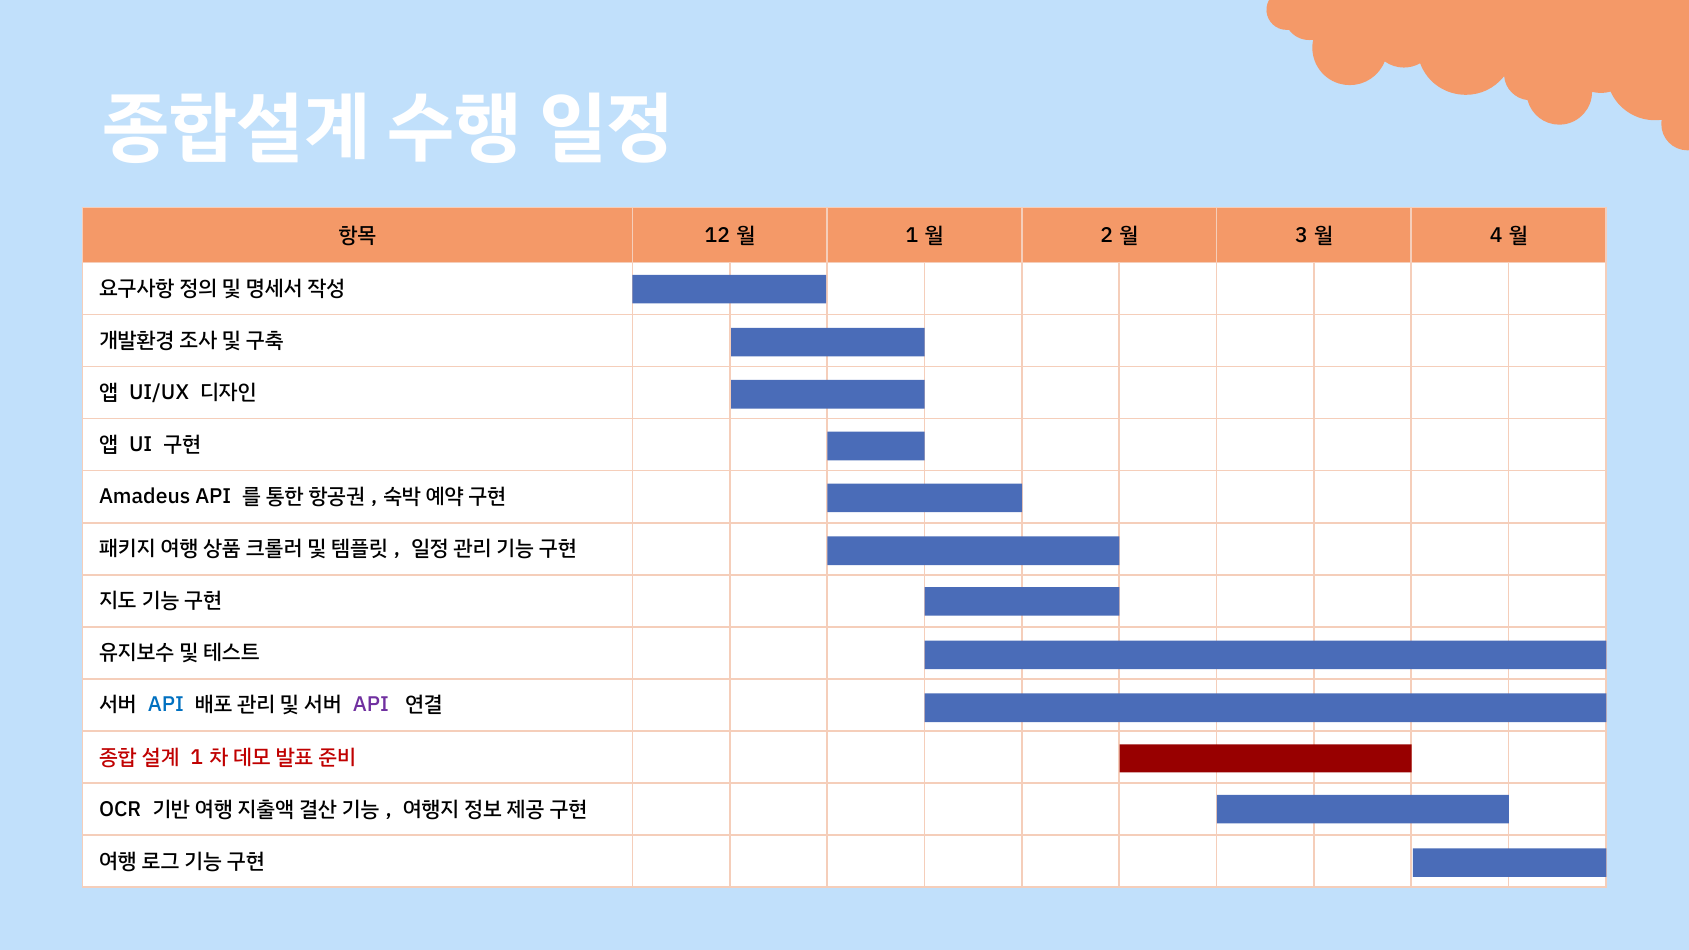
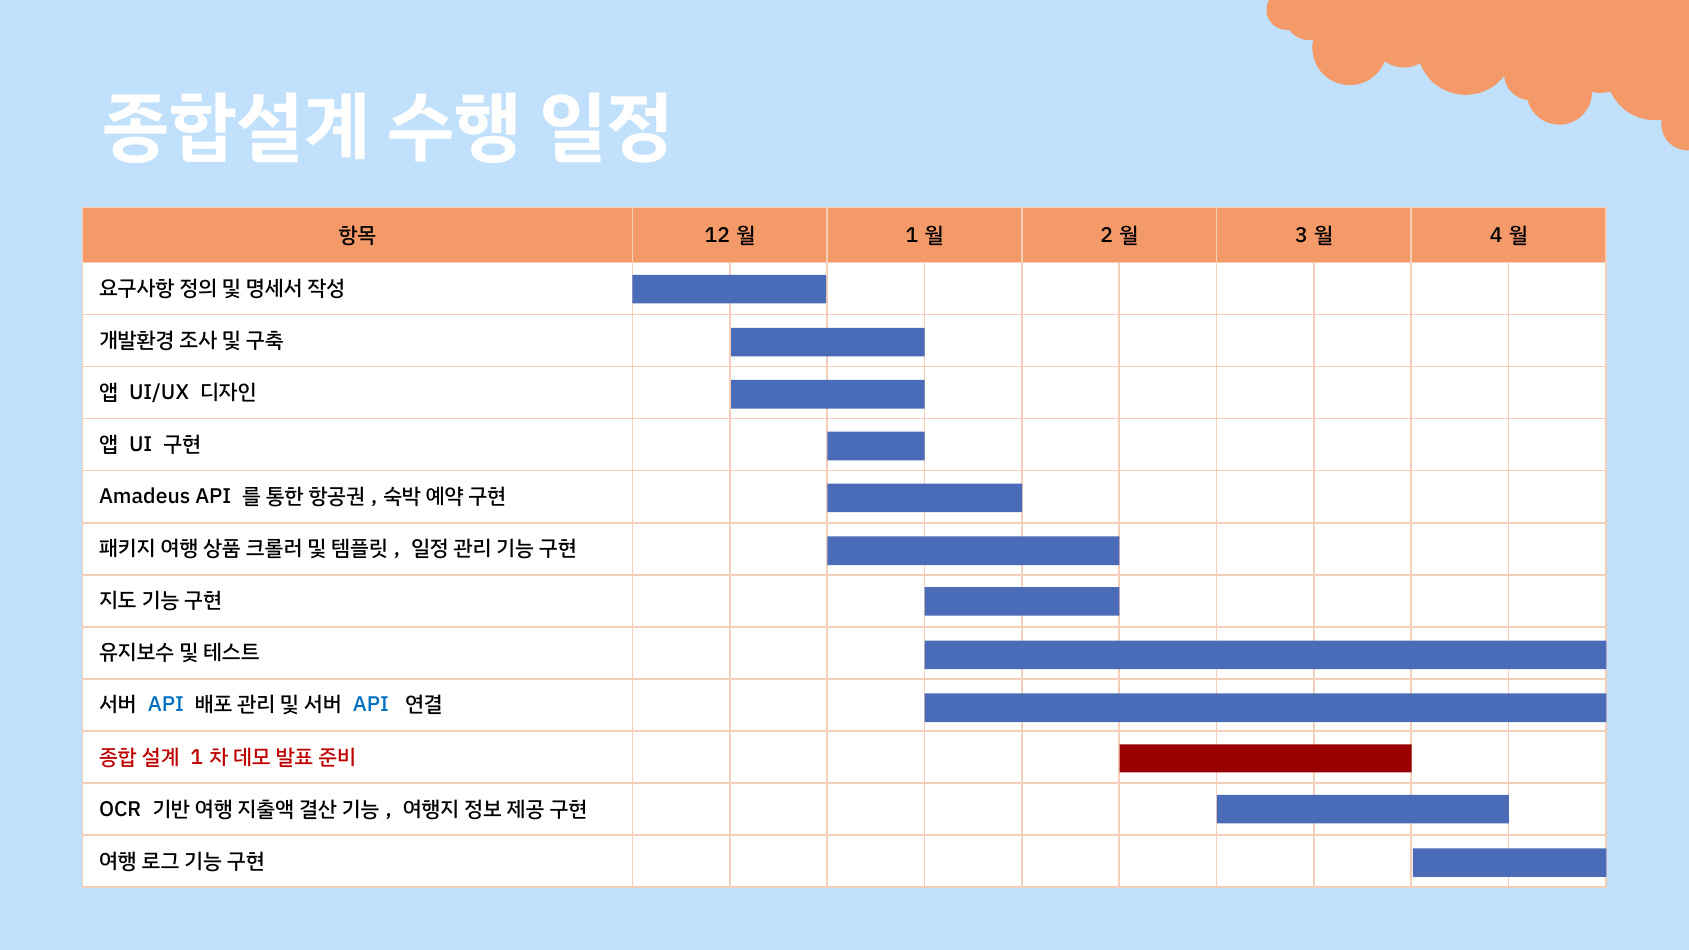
API at (371, 705) colour: purple -> blue
